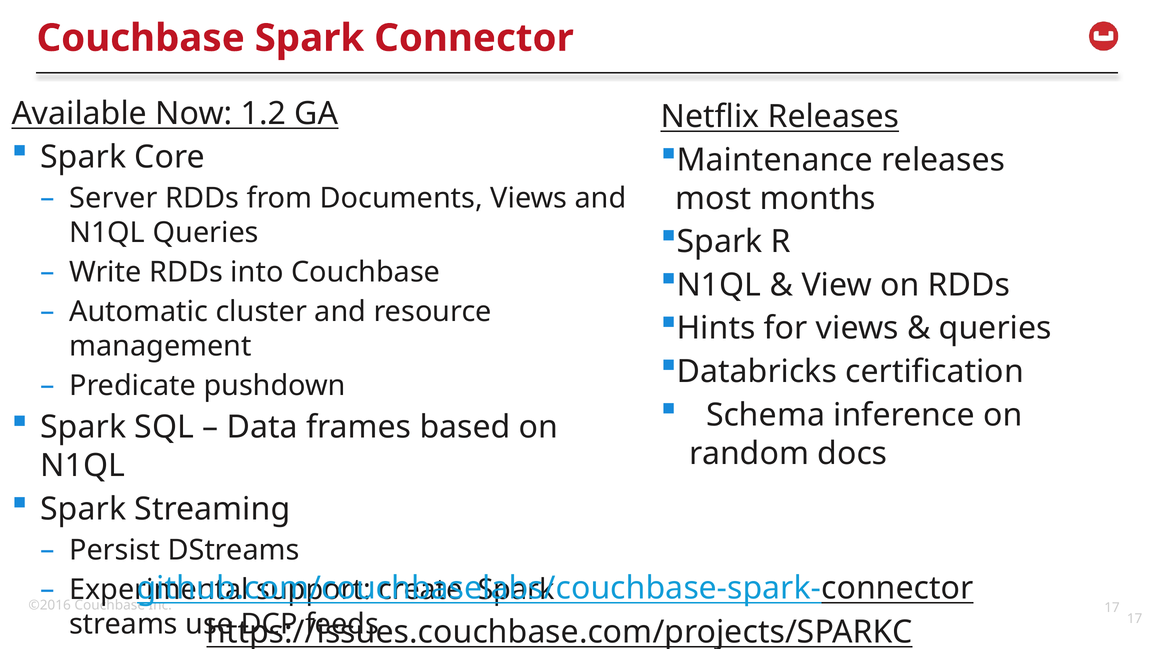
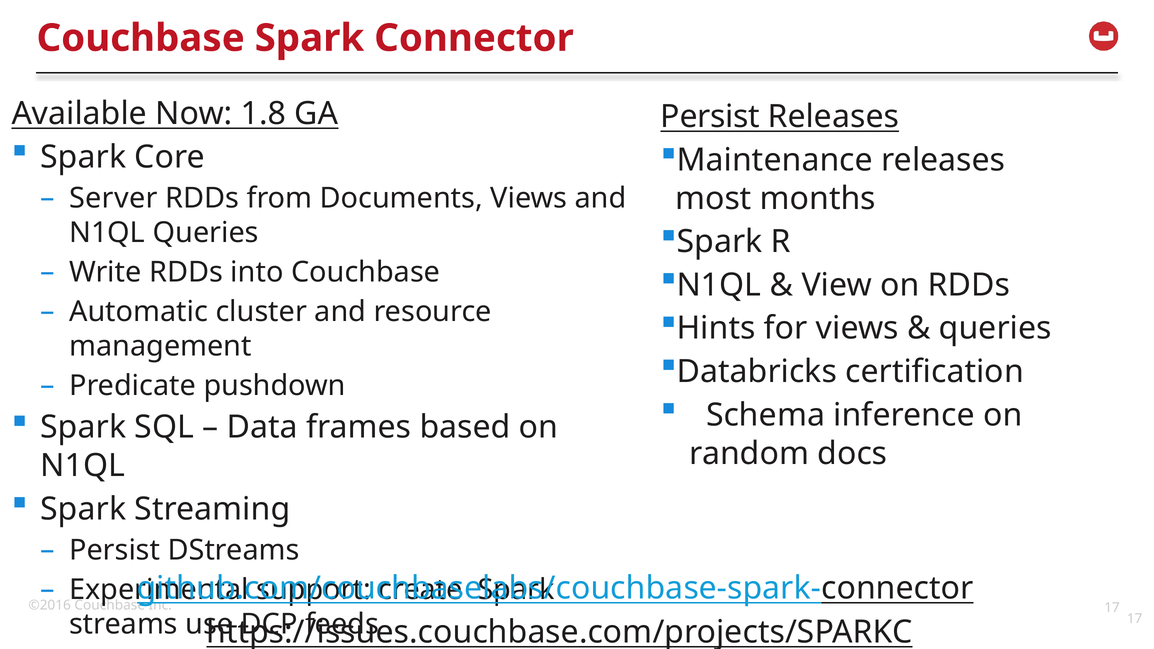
1.2: 1.2 -> 1.8
Netflix at (710, 117): Netflix -> Persist
